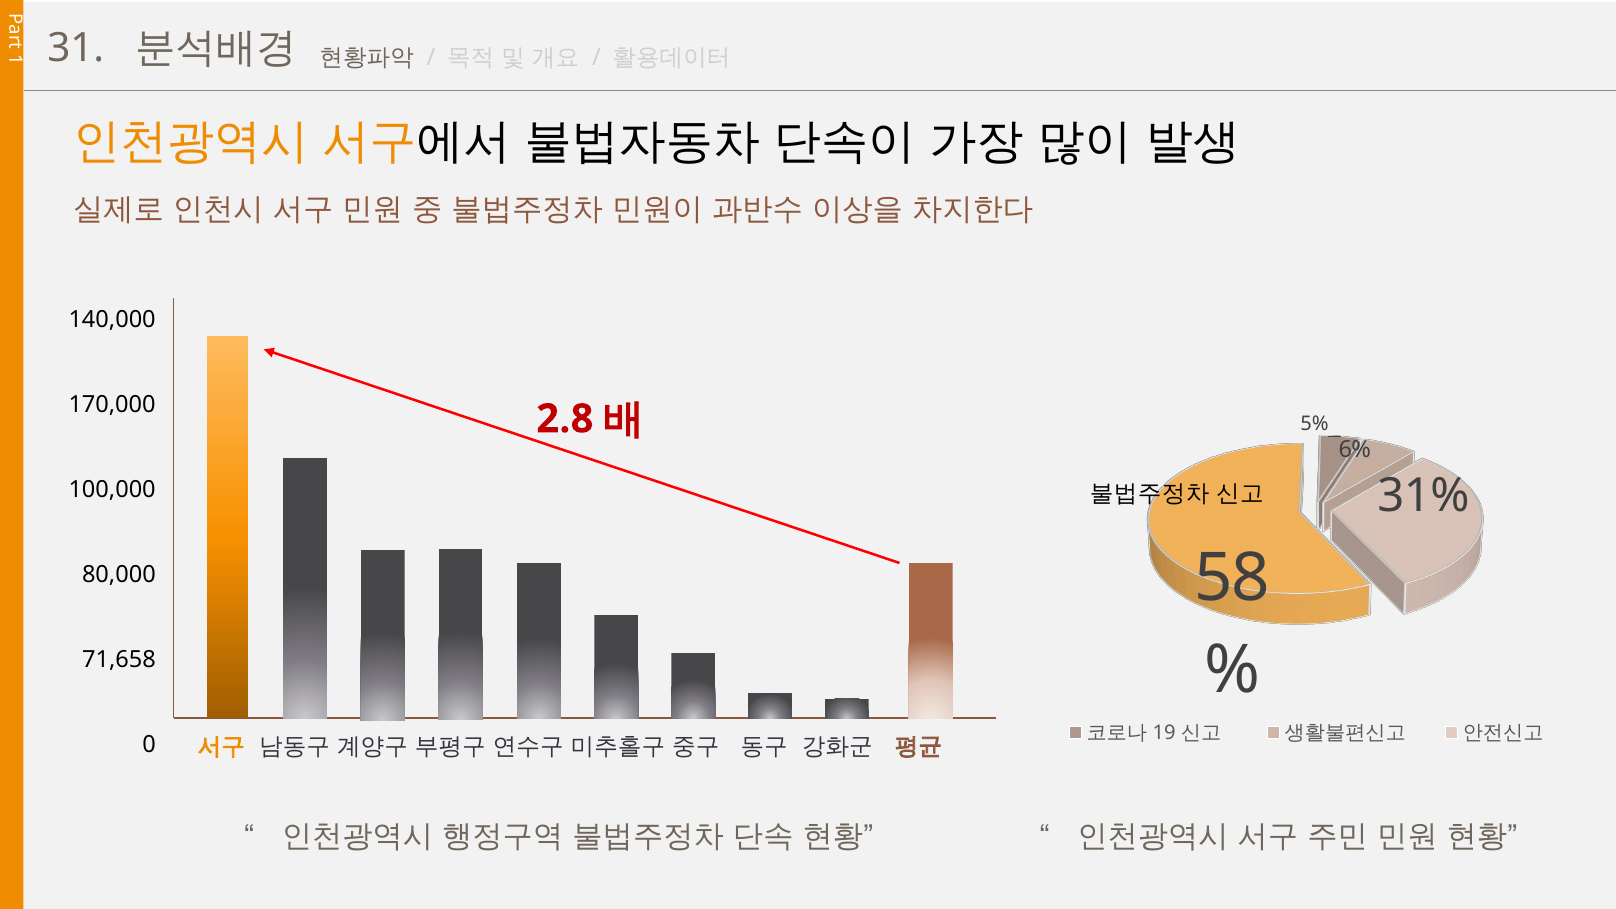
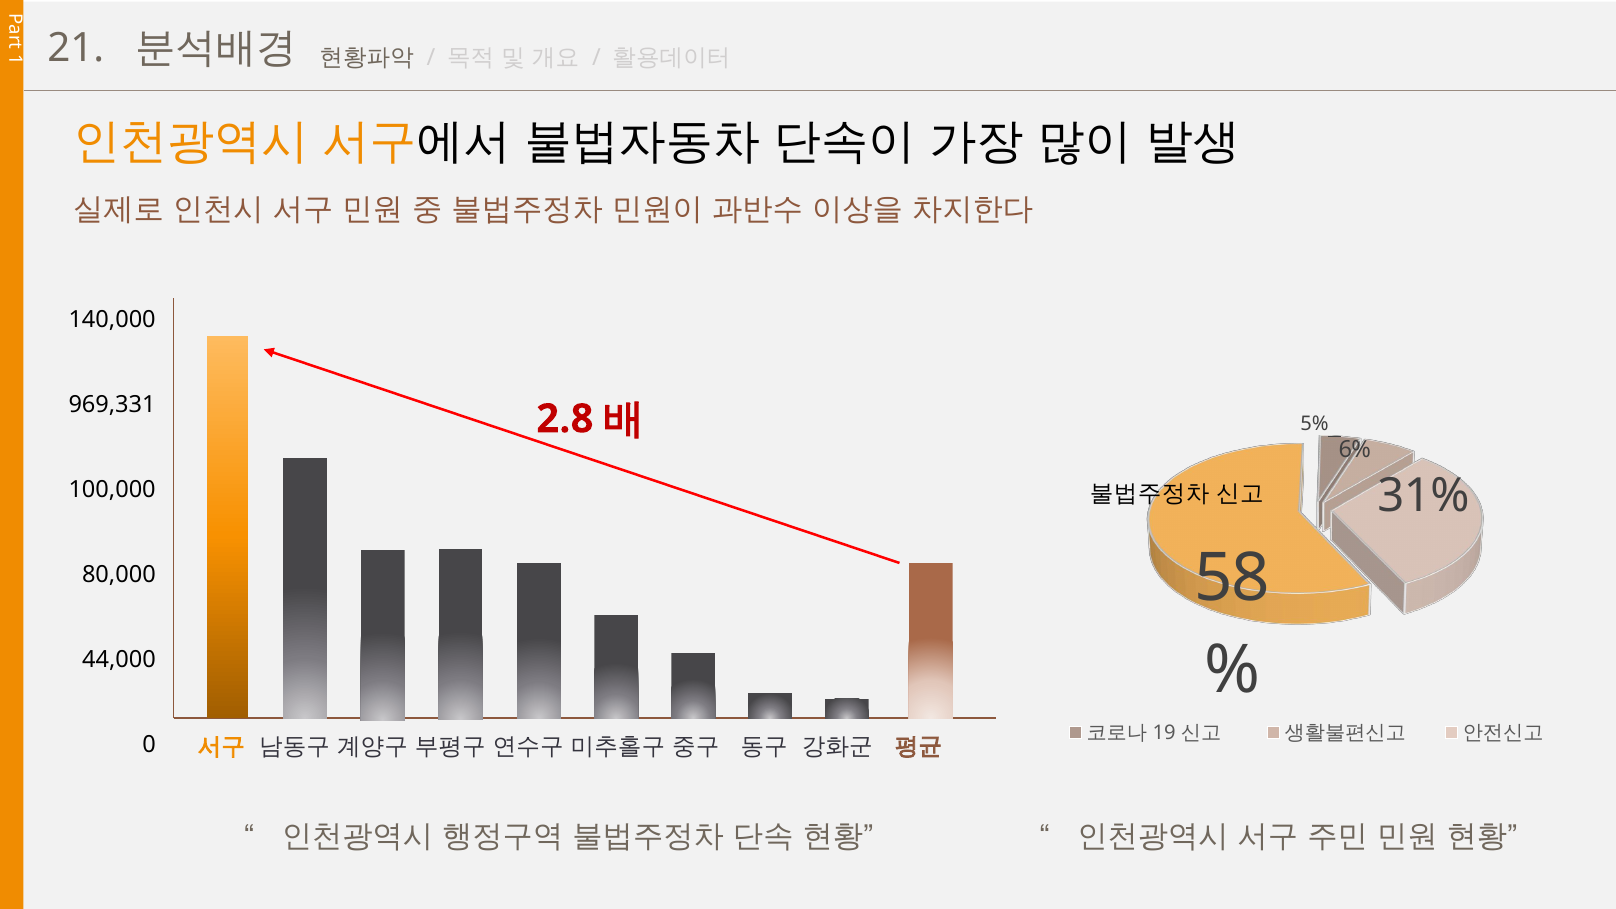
31: 31 -> 21
170,000: 170,000 -> 969,331
71,658: 71,658 -> 44,000
